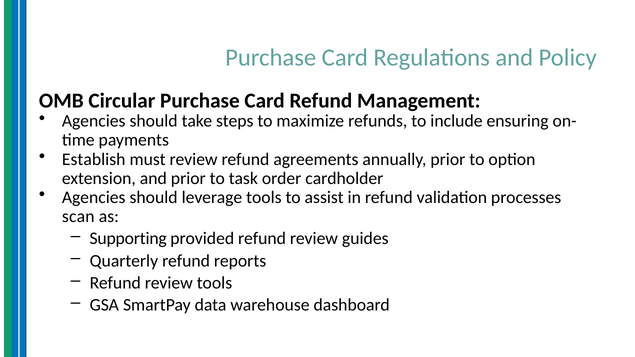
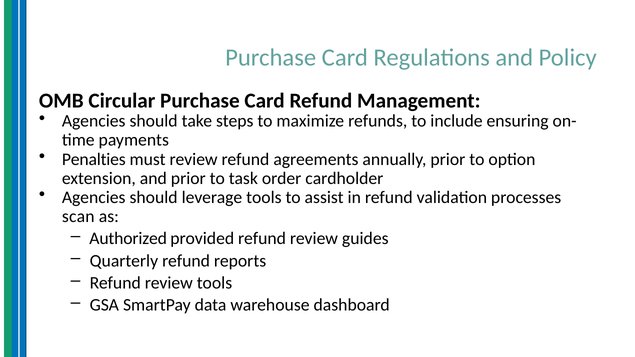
Establish: Establish -> Penalties
Supporting: Supporting -> Authorized
